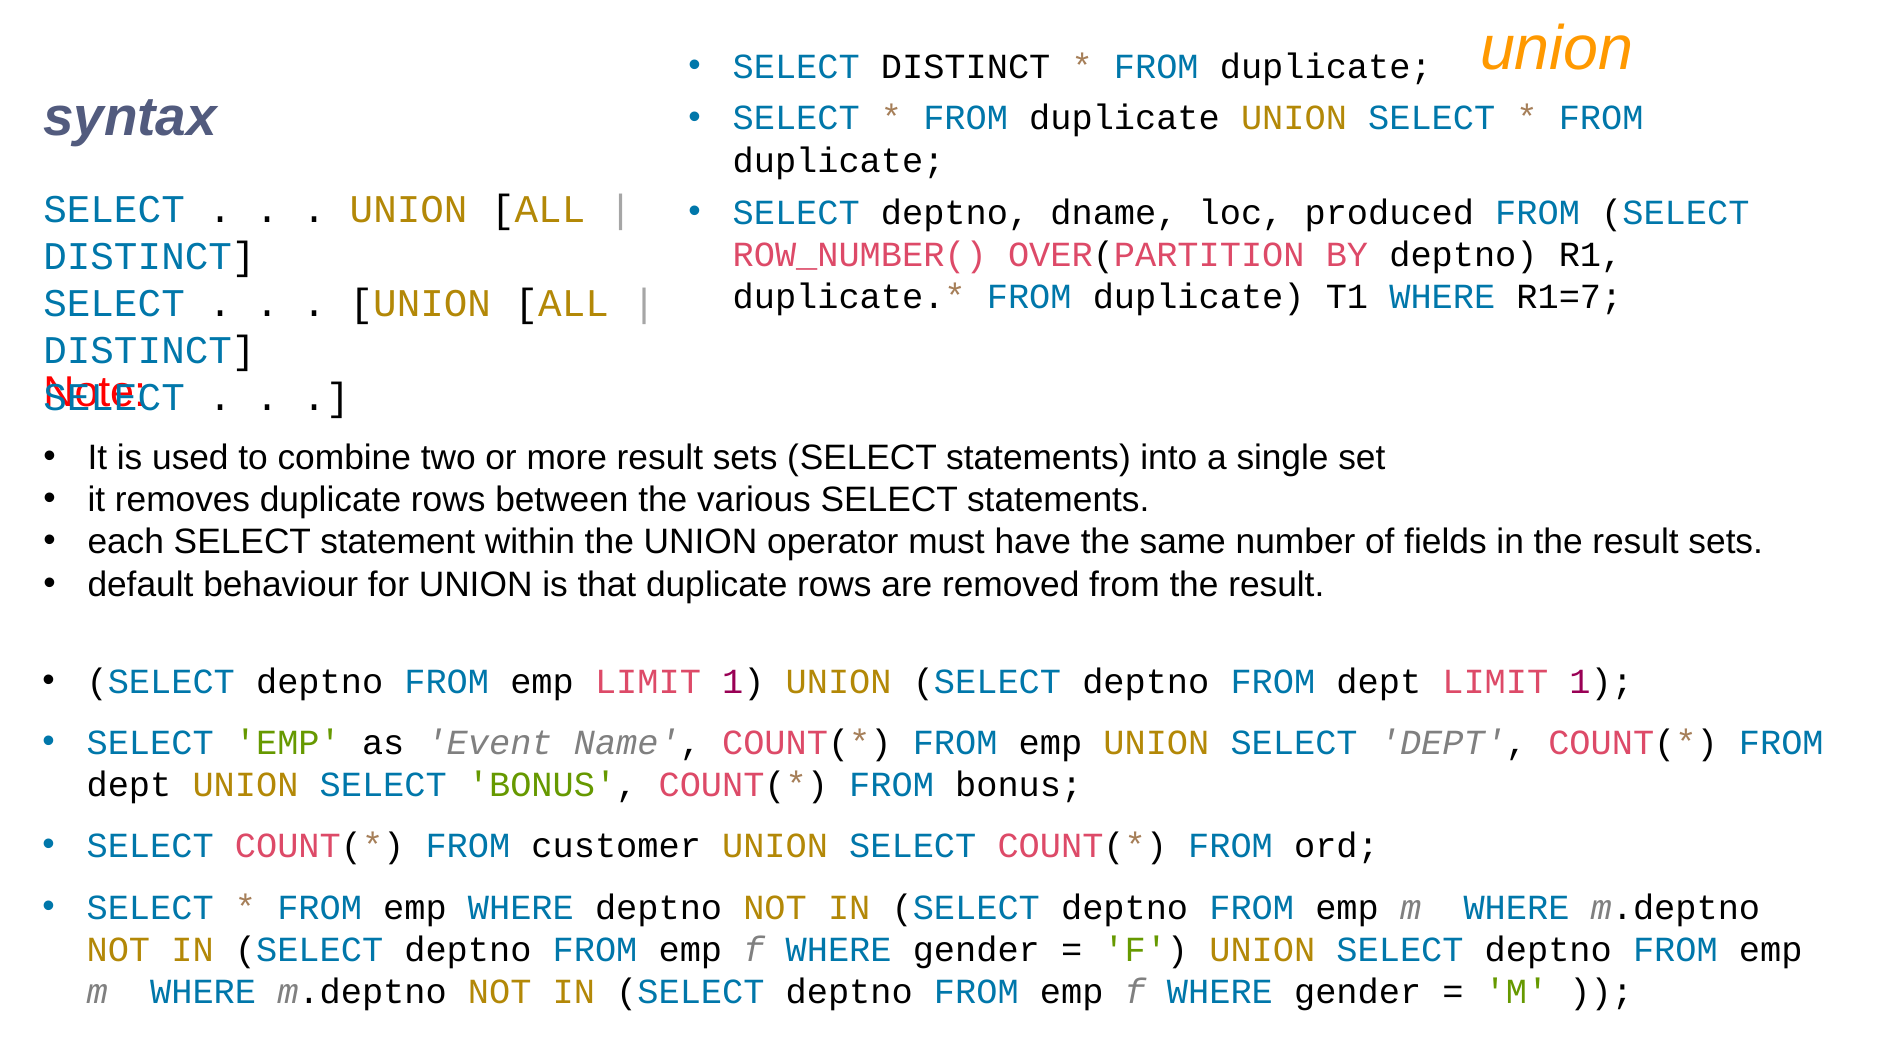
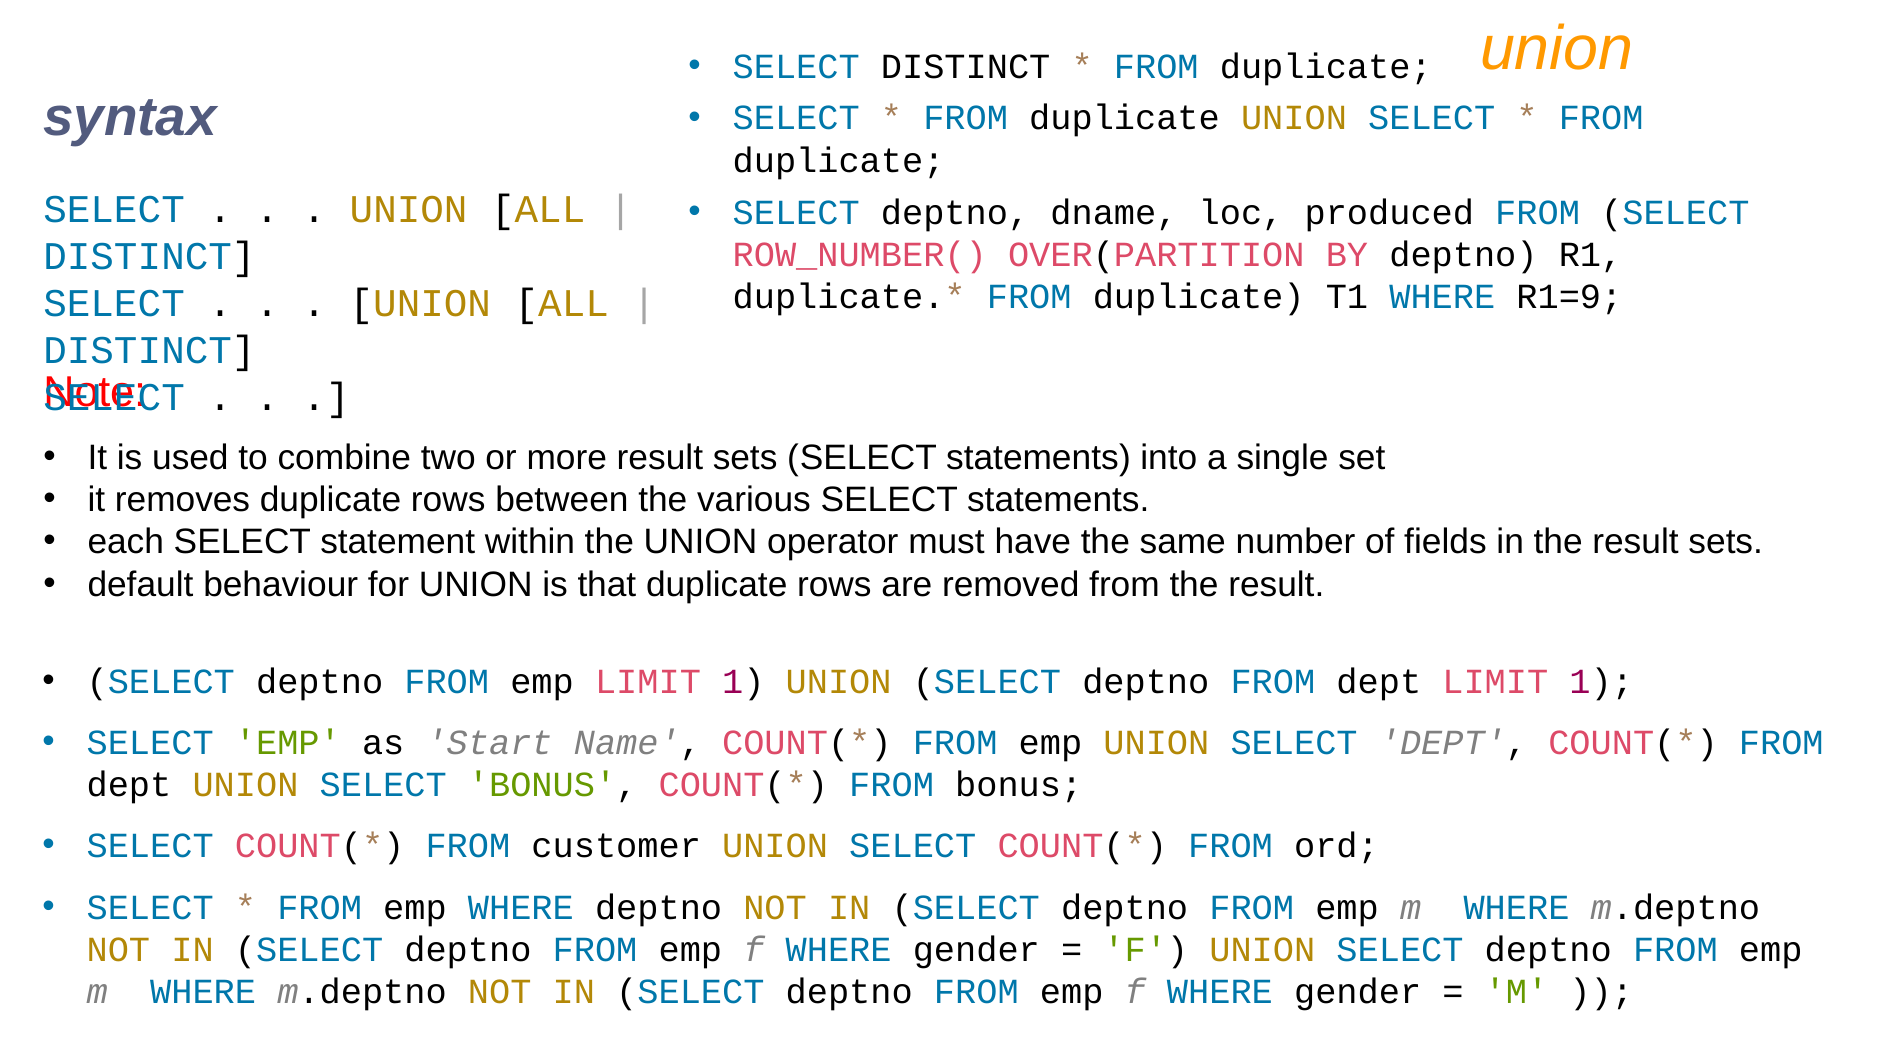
R1=7: R1=7 -> R1=9
Event: Event -> Start
